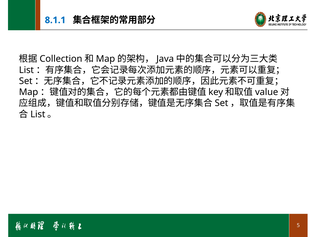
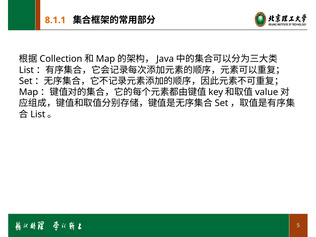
8.1.1 colour: blue -> orange
